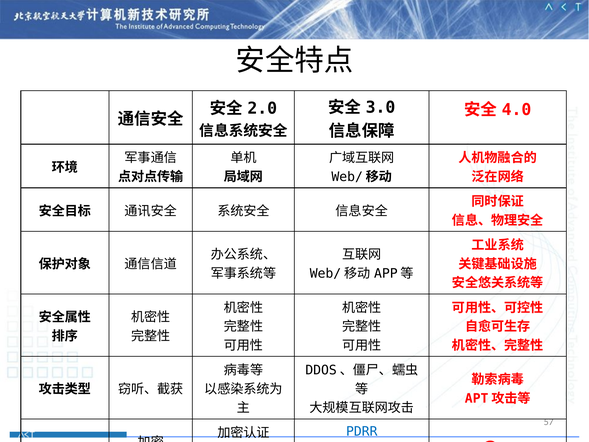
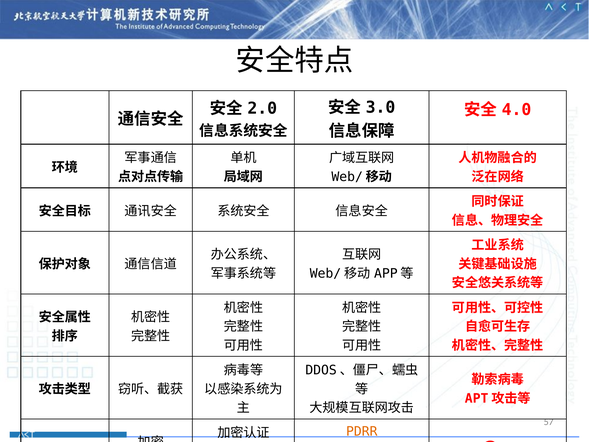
PDRR colour: blue -> orange
